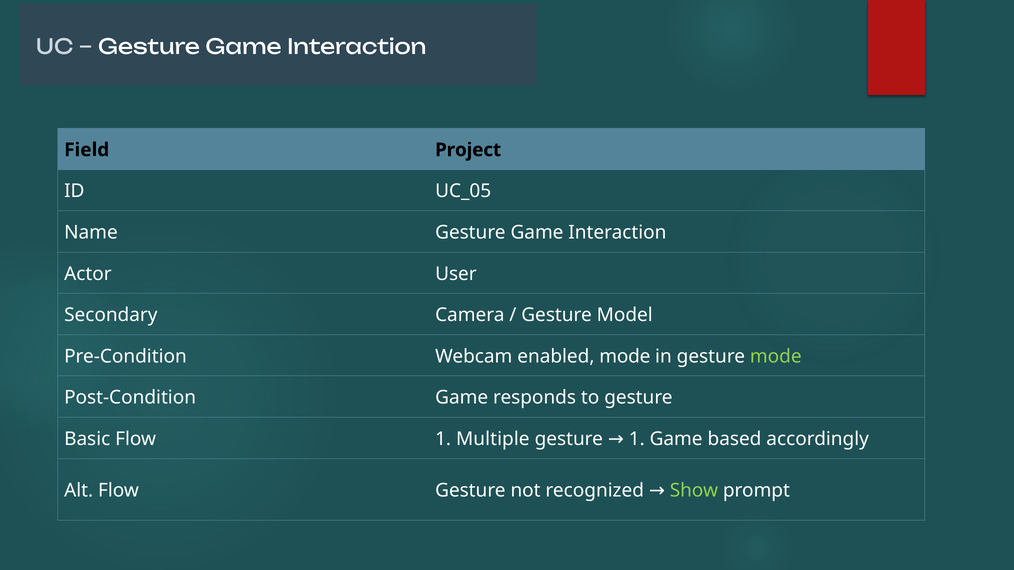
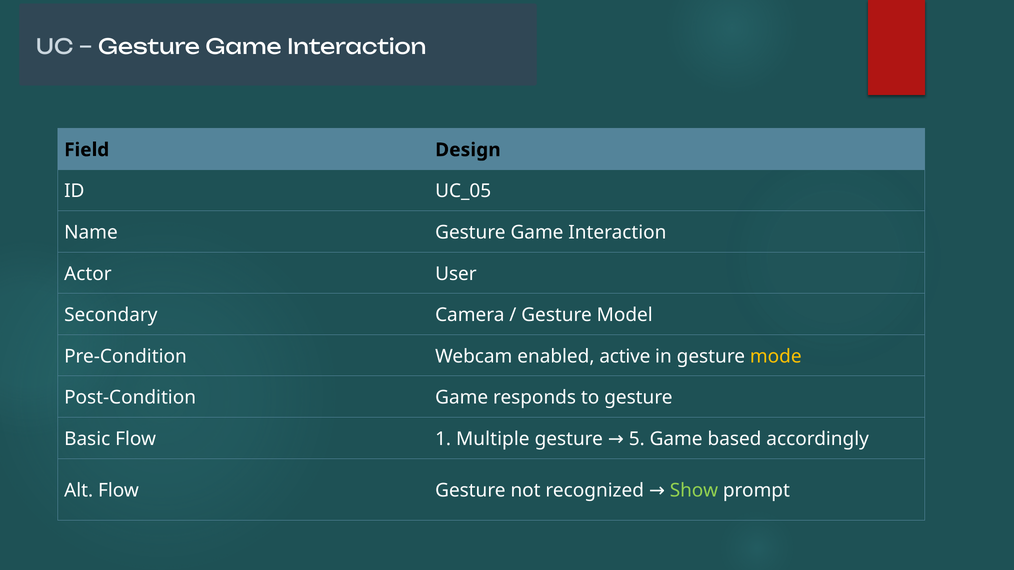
Project: Project -> Design
enabled mode: mode -> active
mode at (776, 357) colour: light green -> yellow
gesture 1: 1 -> 5
